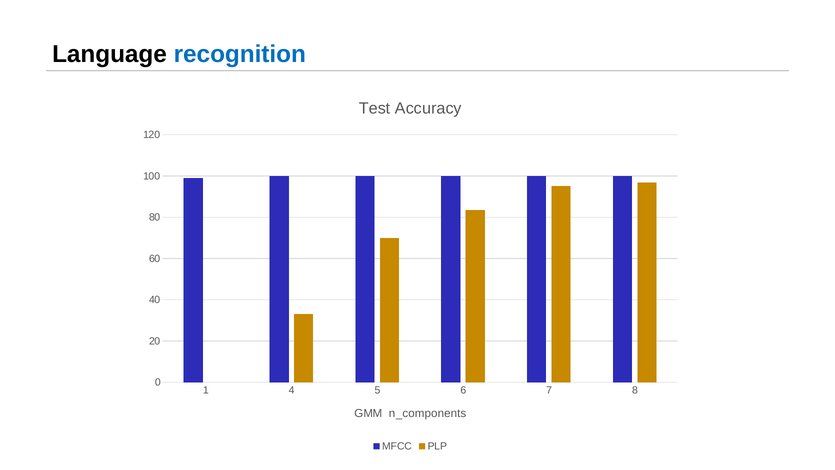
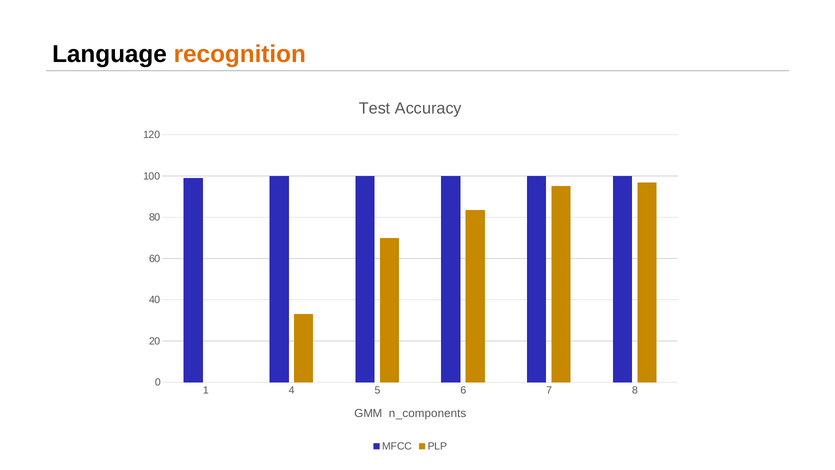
recognition colour: blue -> orange
